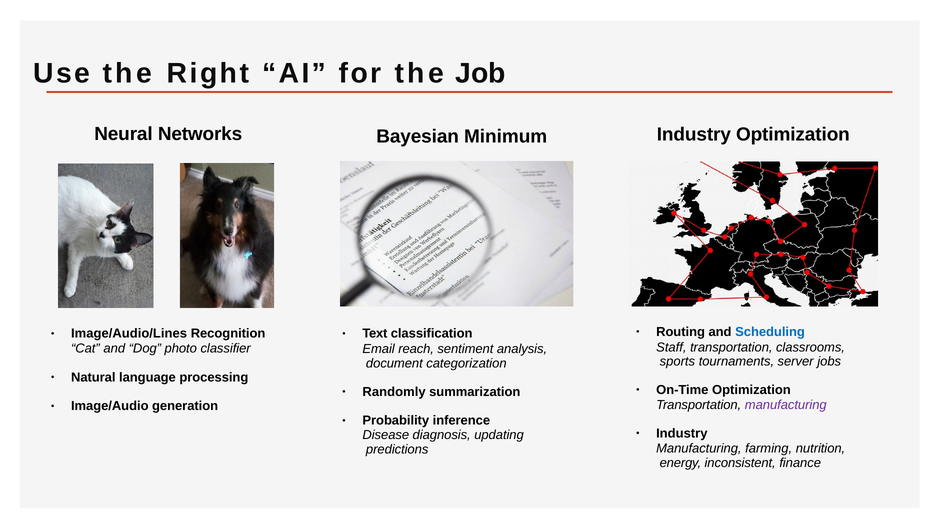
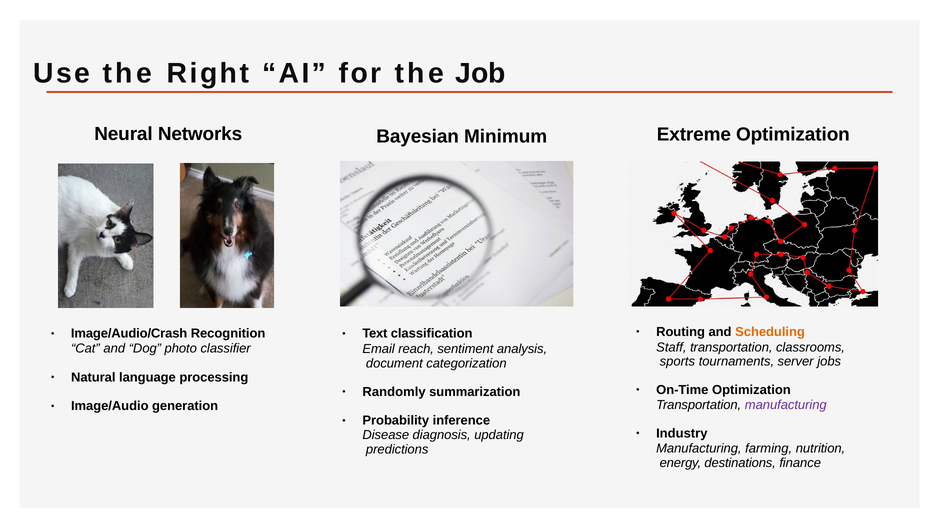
Industry at (694, 135): Industry -> Extreme
Scheduling colour: blue -> orange
Image/Audio/Lines: Image/Audio/Lines -> Image/Audio/Crash
inconsistent: inconsistent -> destinations
